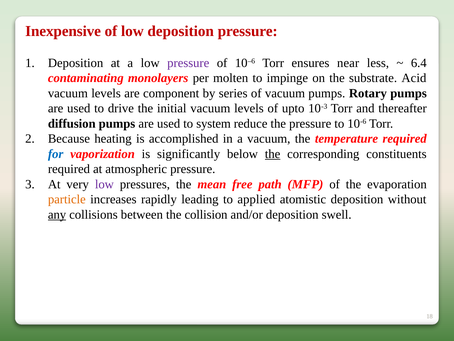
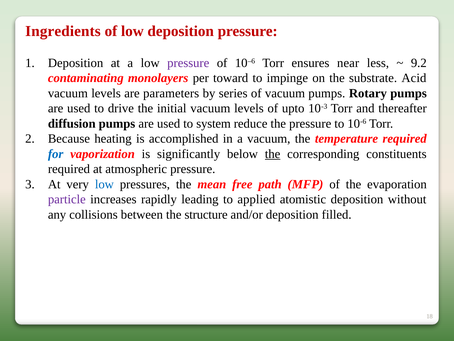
Inexpensive: Inexpensive -> Ingredients
6.4: 6.4 -> 9.2
molten: molten -> toward
component: component -> parameters
low at (104, 184) colour: purple -> blue
particle colour: orange -> purple
any underline: present -> none
collision: collision -> structure
swell: swell -> filled
